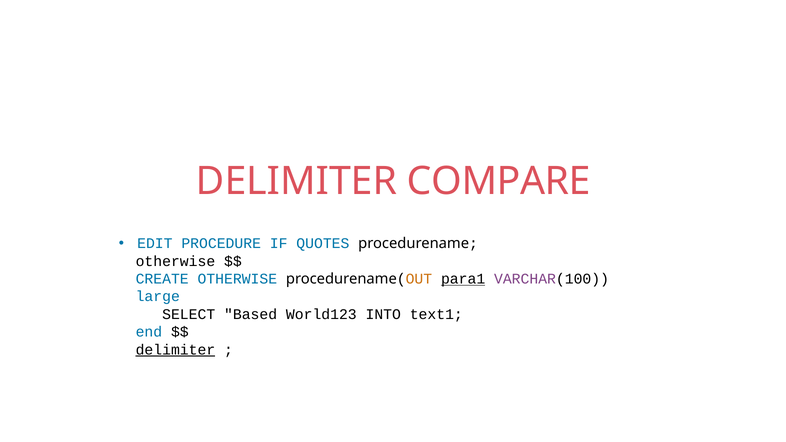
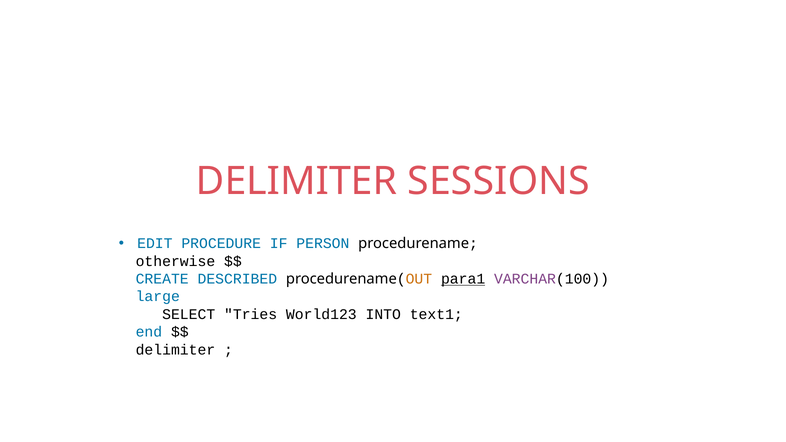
COMPARE: COMPARE -> SESSIONS
QUOTES: QUOTES -> PERSON
CREATE OTHERWISE: OTHERWISE -> DESCRIBED
Based: Based -> Tries
delimiter at (175, 350) underline: present -> none
